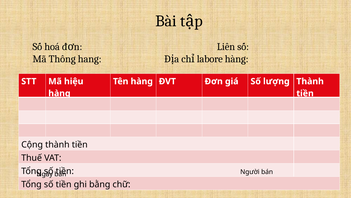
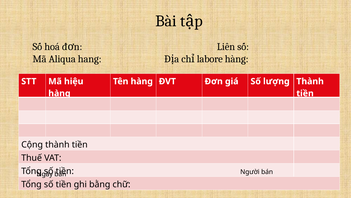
Thống: Thống -> Aliqua
